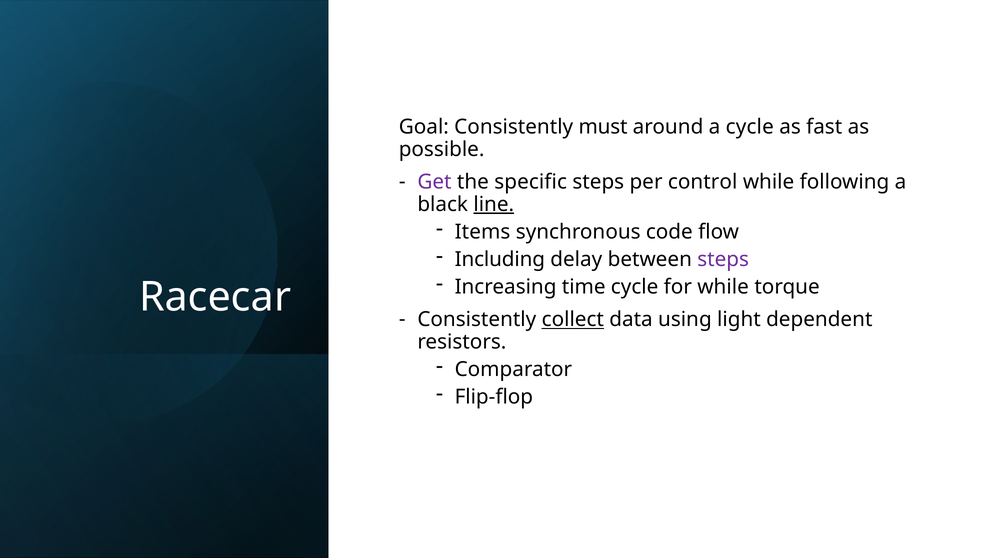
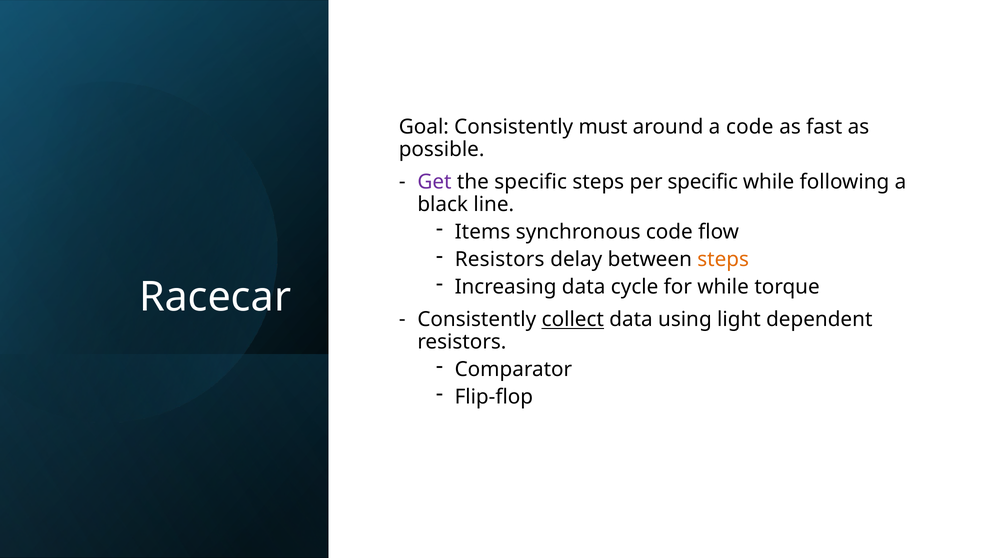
a cycle: cycle -> code
per control: control -> specific
line underline: present -> none
Including at (500, 259): Including -> Resistors
steps at (723, 259) colour: purple -> orange
Increasing time: time -> data
